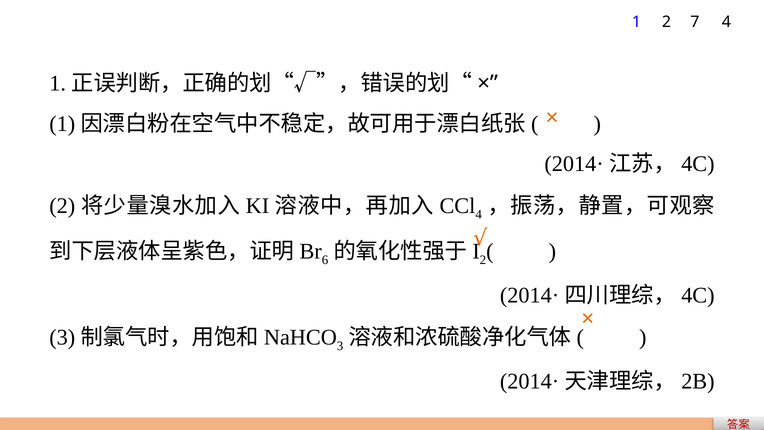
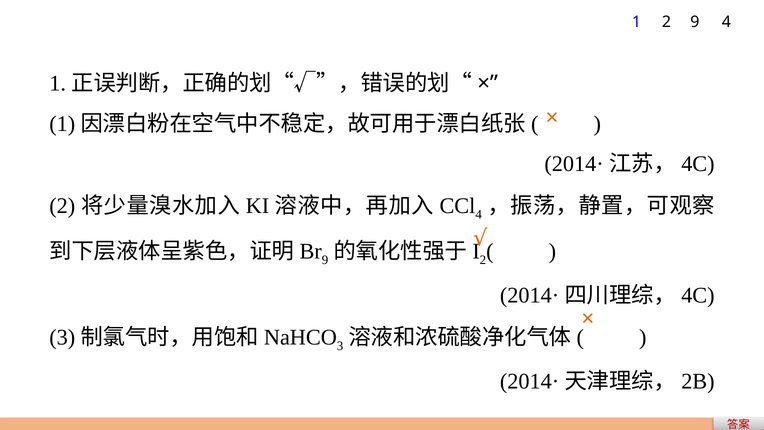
2 7: 7 -> 9
6 at (325, 260): 6 -> 9
